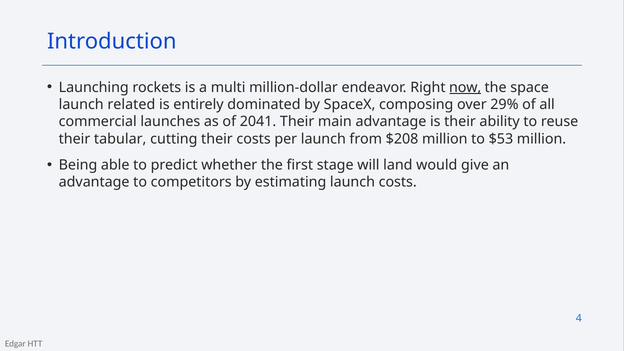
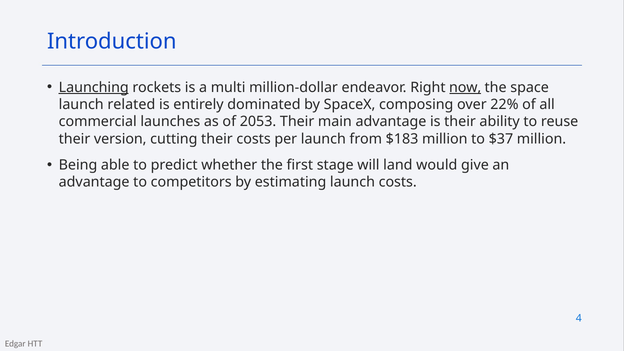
Launching underline: none -> present
29%: 29% -> 22%
2041: 2041 -> 2053
tabular: tabular -> version
$208: $208 -> $183
$53: $53 -> $37
